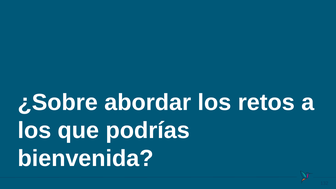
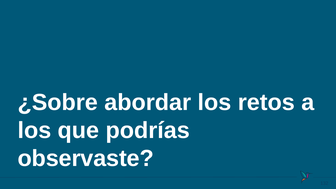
bienvenida: bienvenida -> observaste
